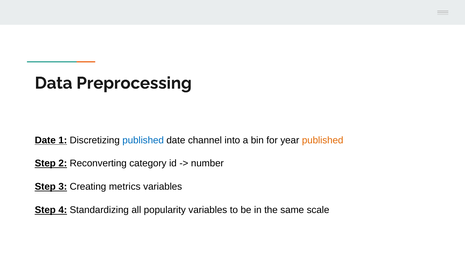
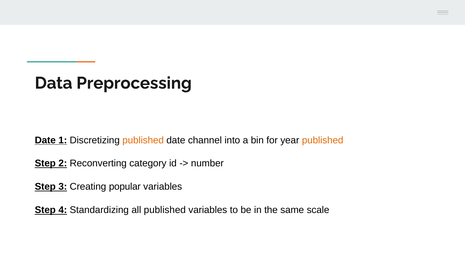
published at (143, 140) colour: blue -> orange
metrics: metrics -> popular
all popularity: popularity -> published
